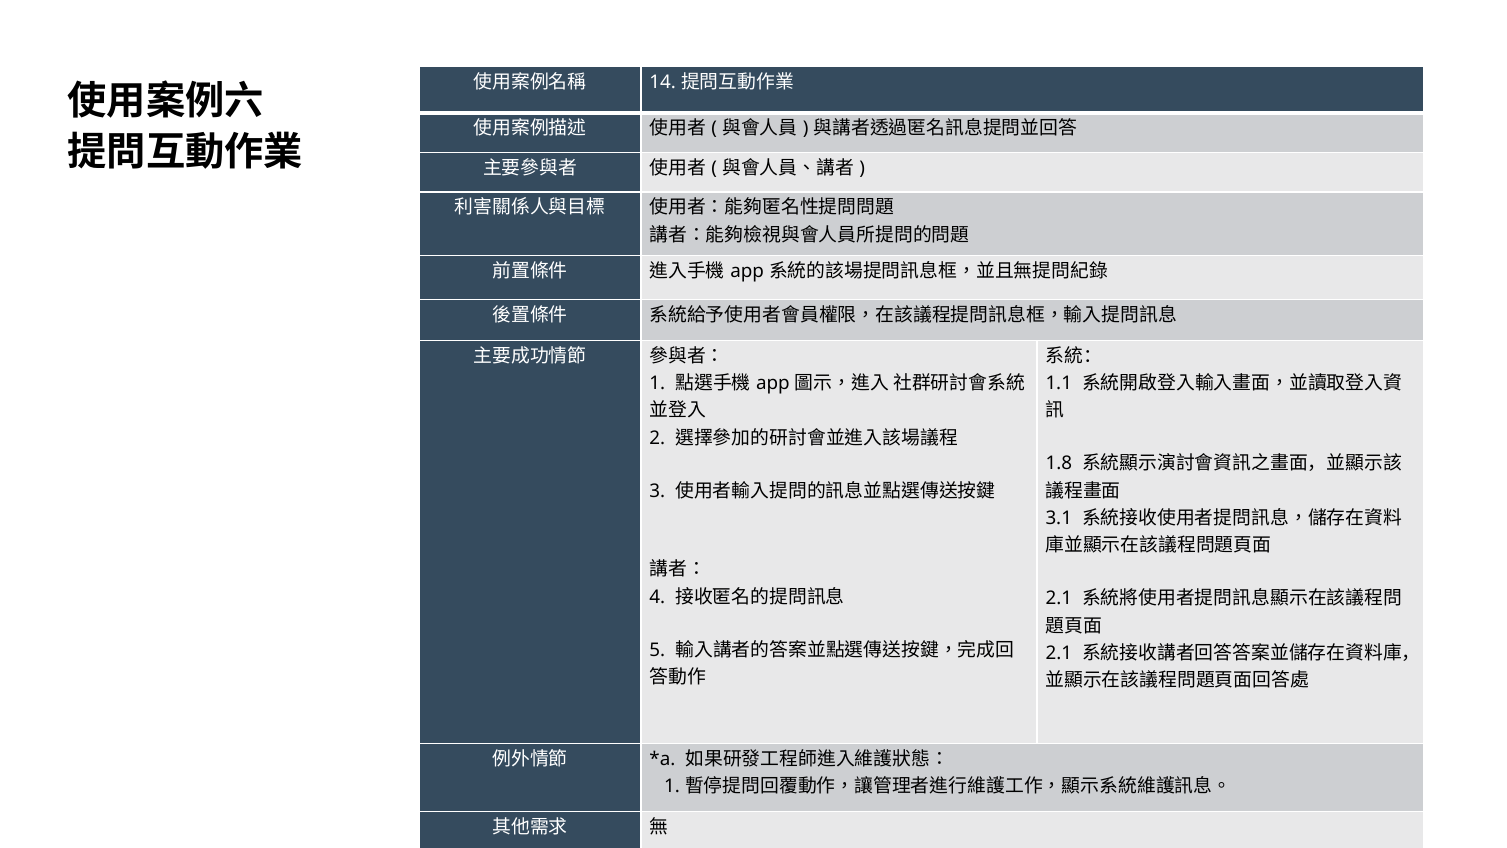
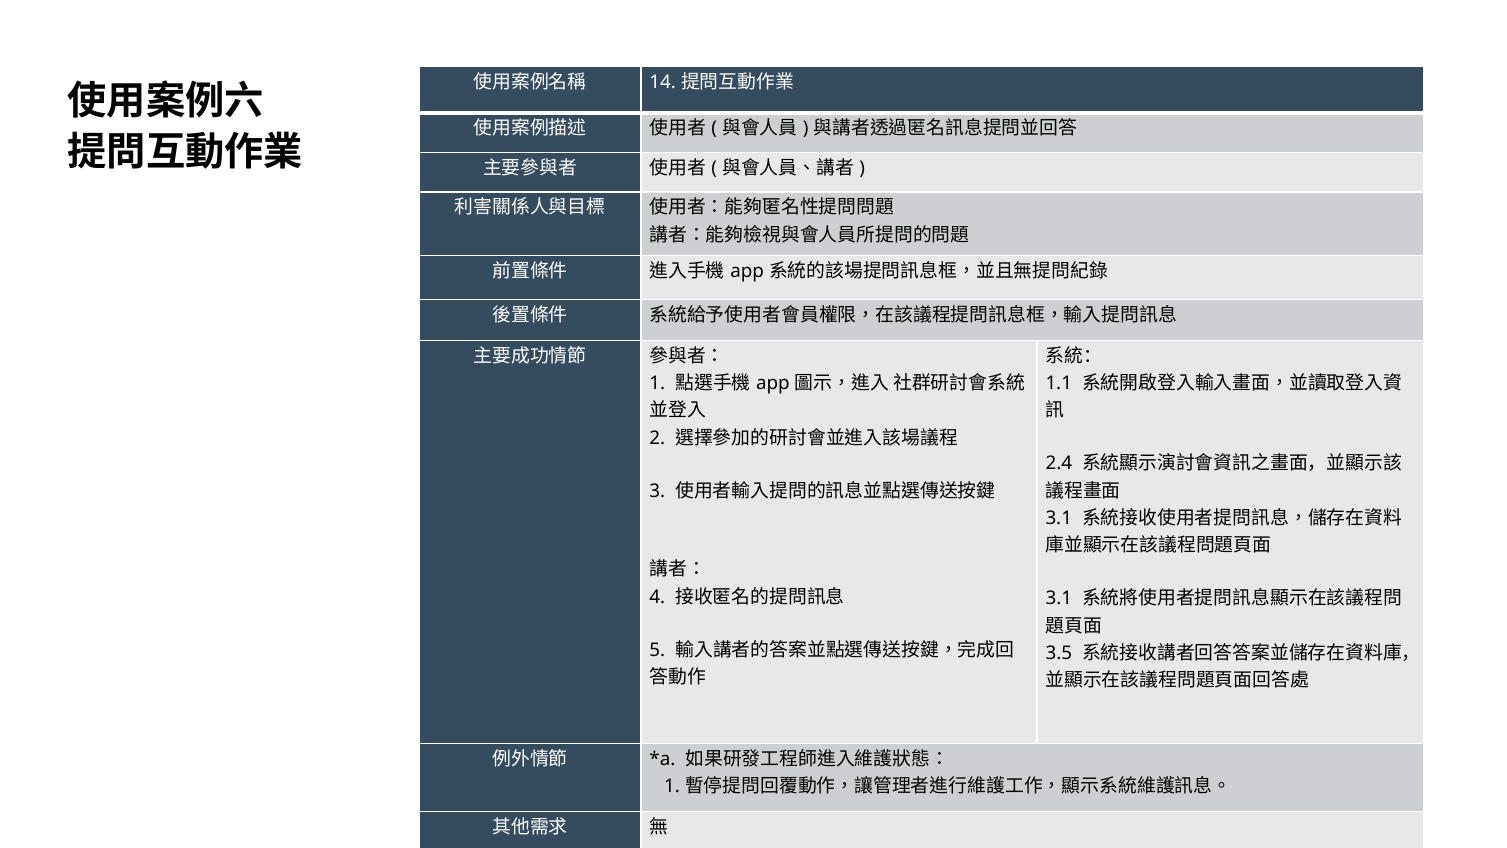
1.8: 1.8 -> 2.4
2.1 at (1059, 598): 2.1 -> 3.1
2.1 at (1059, 653): 2.1 -> 3.5
